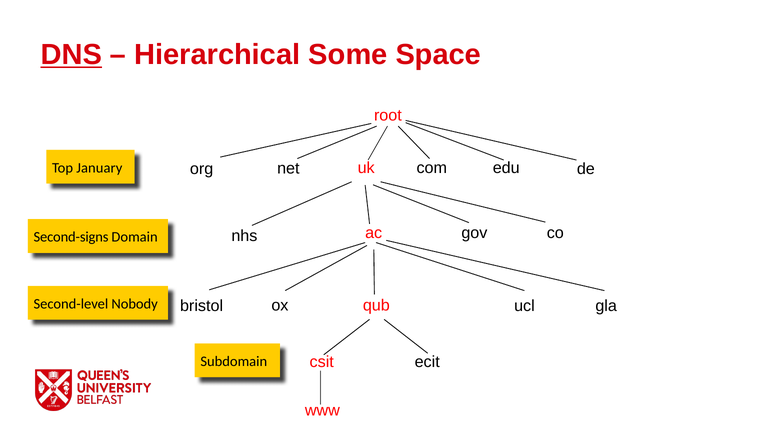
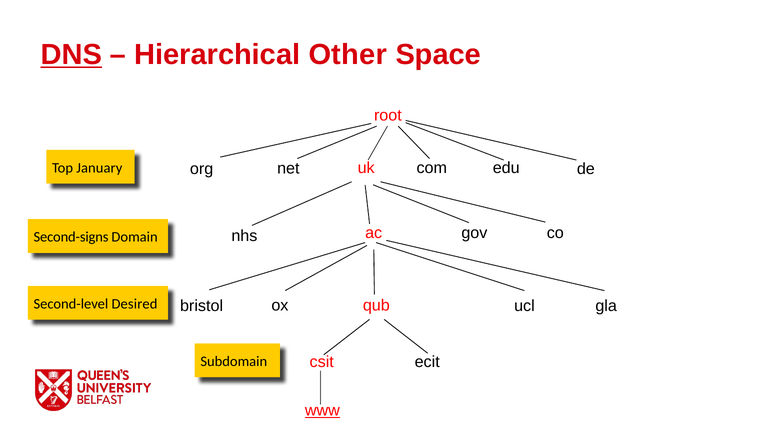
Some: Some -> Other
Nobody: Nobody -> Desired
www underline: none -> present
